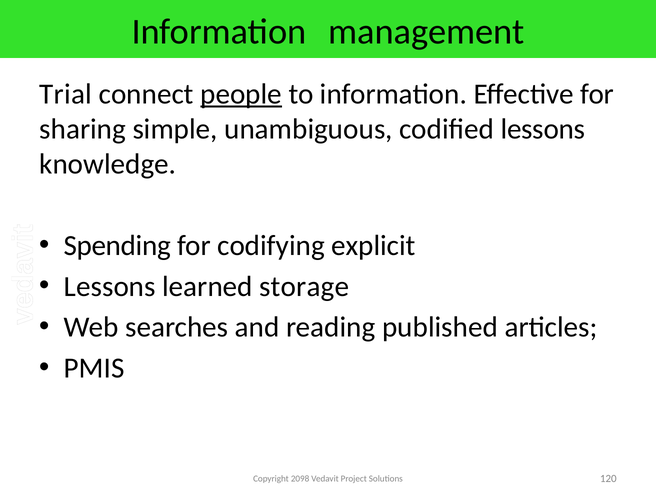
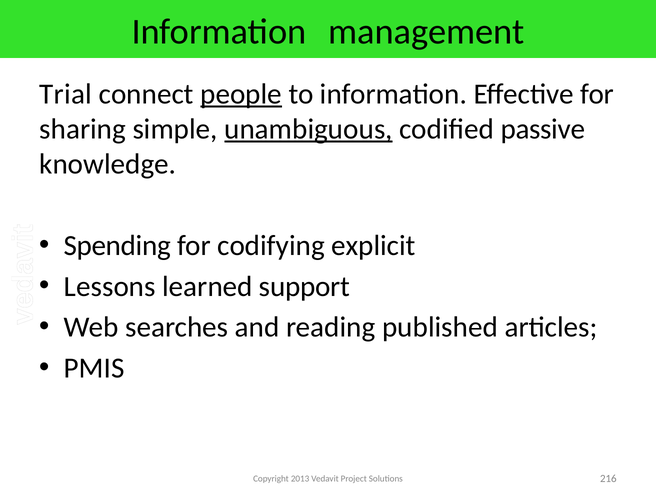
unambiguous underline: none -> present
codified lessons: lessons -> passive
storage: storage -> support
2098: 2098 -> 2013
120: 120 -> 216
